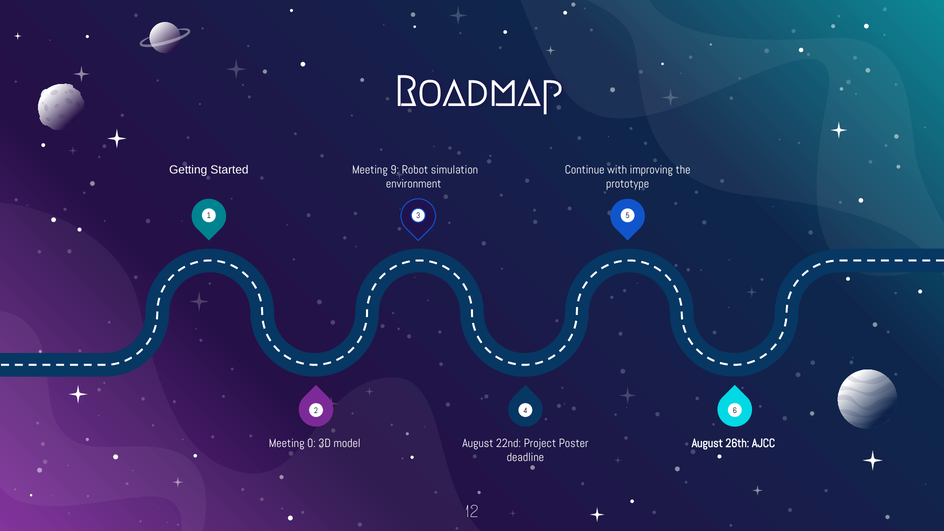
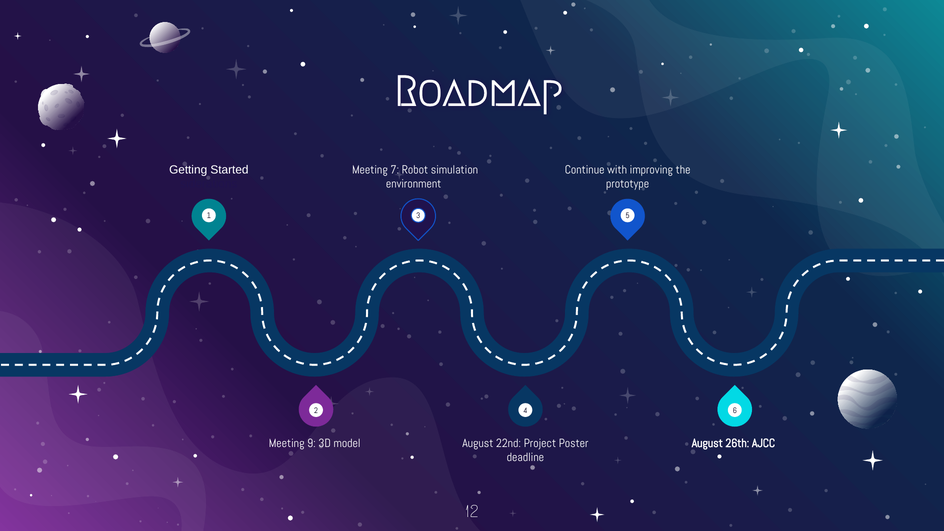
9: 9 -> 7
0: 0 -> 9
